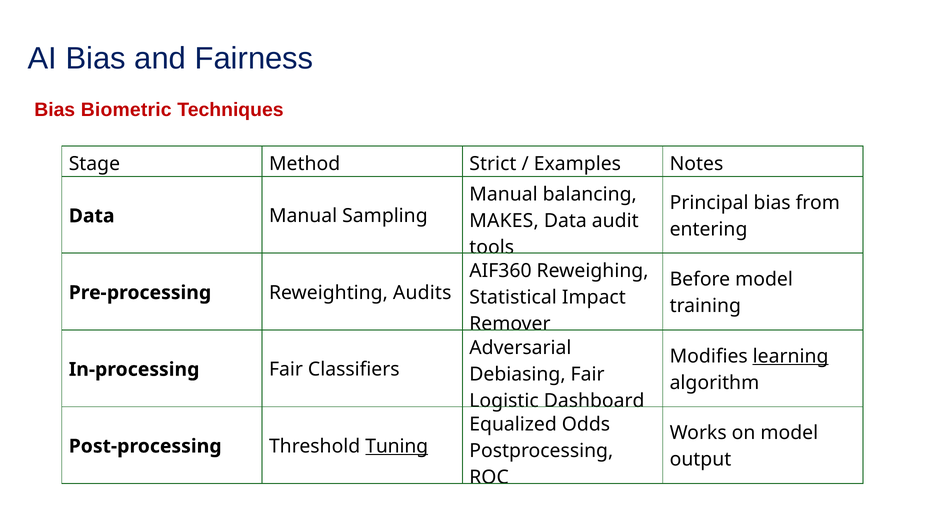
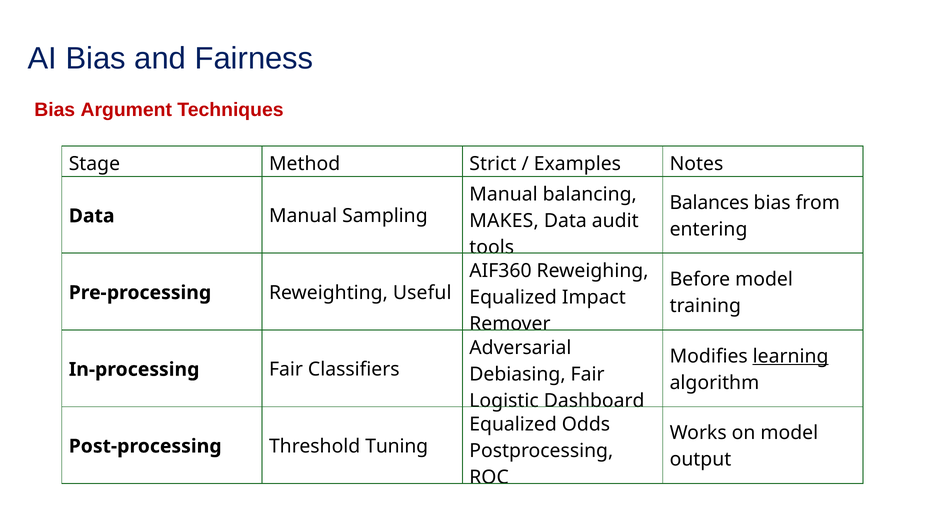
Biometric: Biometric -> Argument
Principal: Principal -> Balances
Audits: Audits -> Useful
Statistical at (513, 297): Statistical -> Equalized
Tuning underline: present -> none
